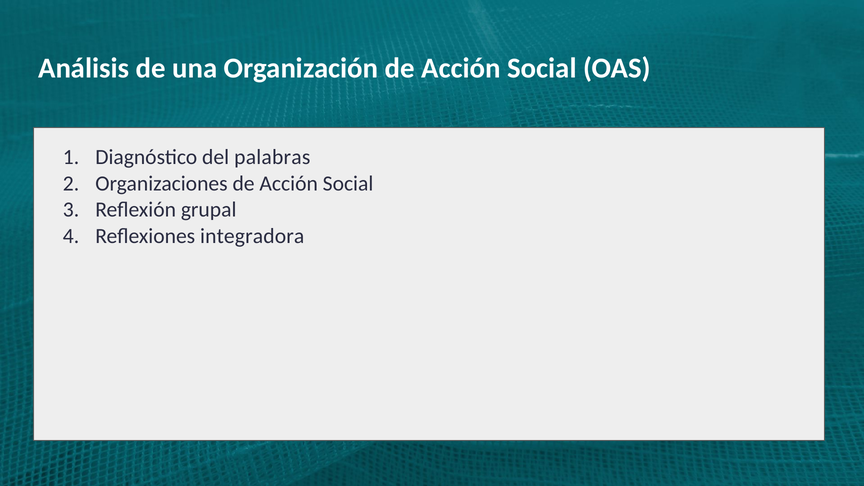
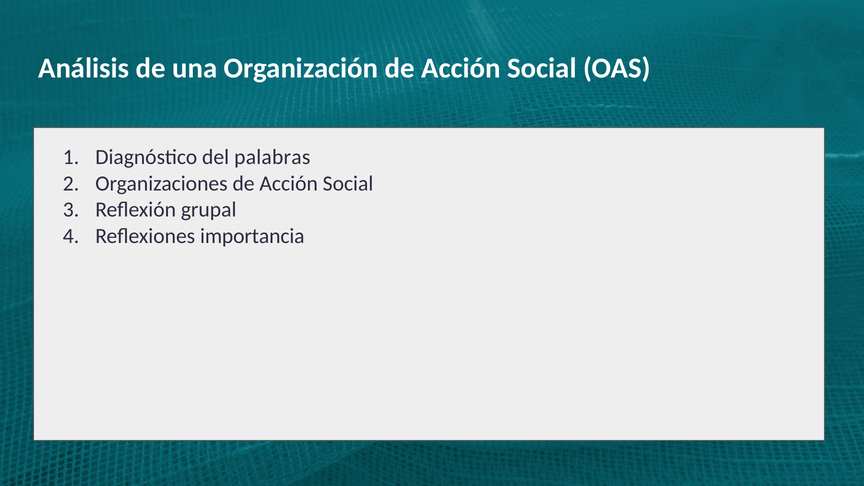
integradora: integradora -> importancia
